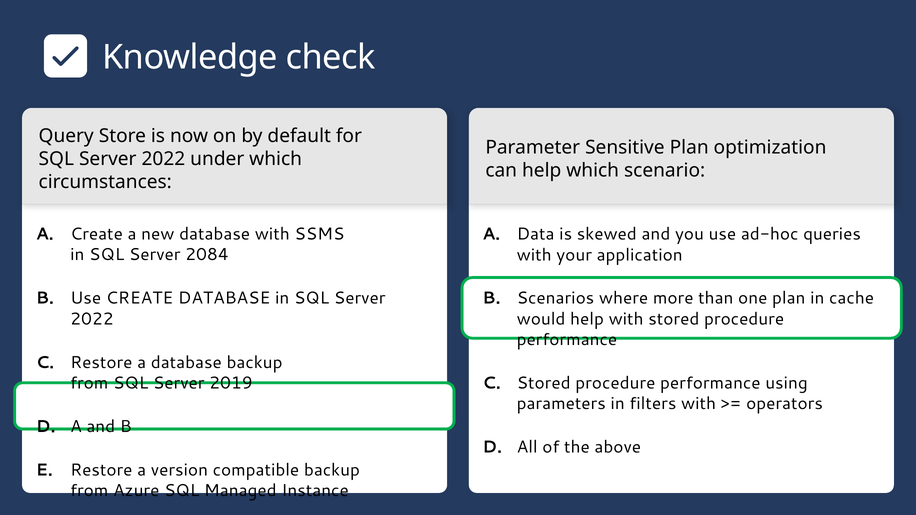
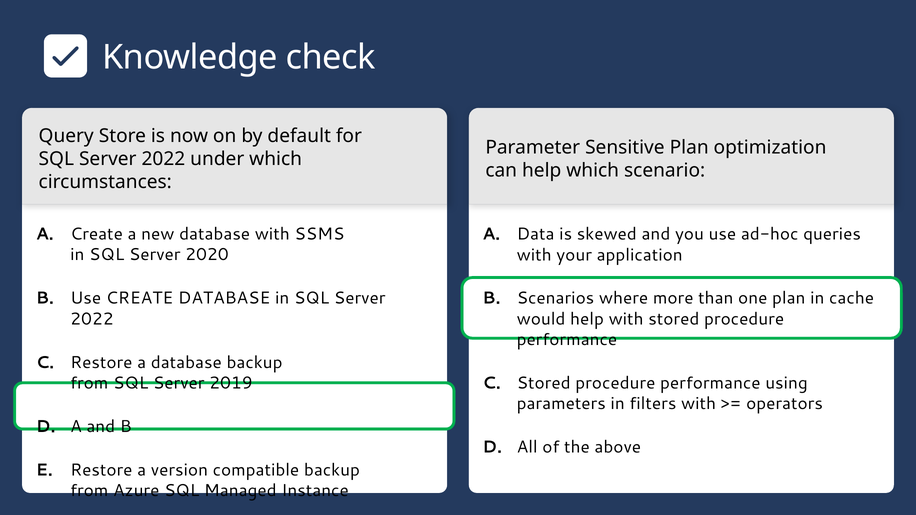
2084: 2084 -> 2020
